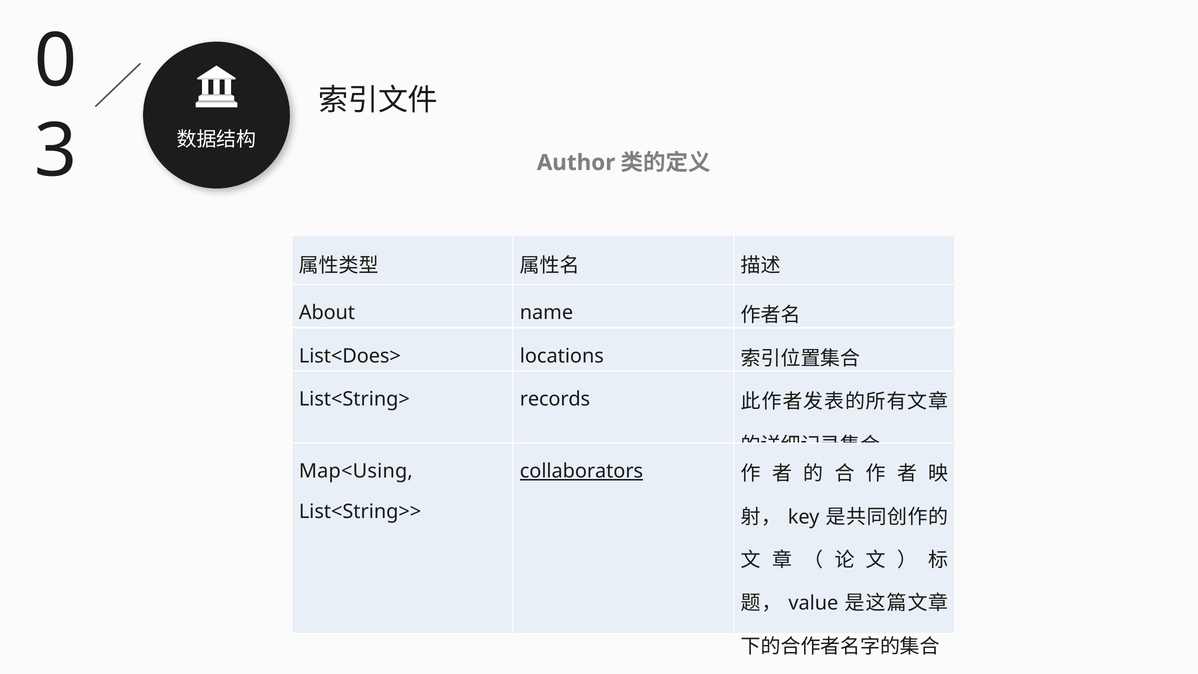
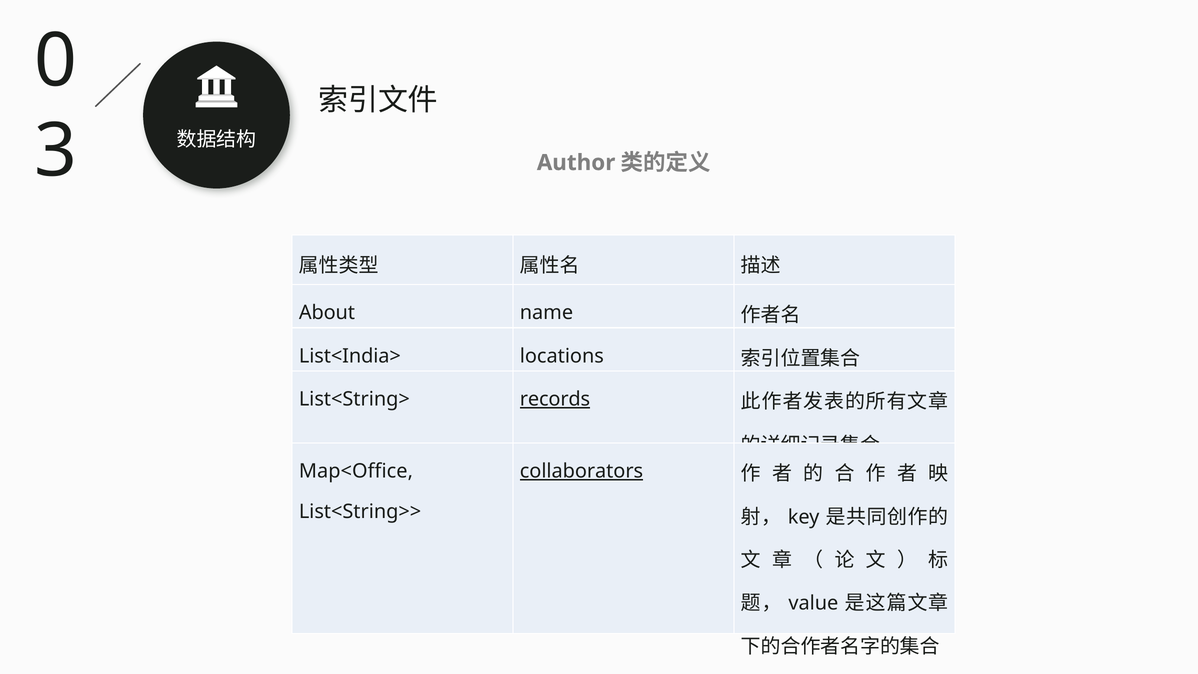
List<Does>: List<Does> -> List<India>
records underline: none -> present
Map<Using: Map<Using -> Map<Office
